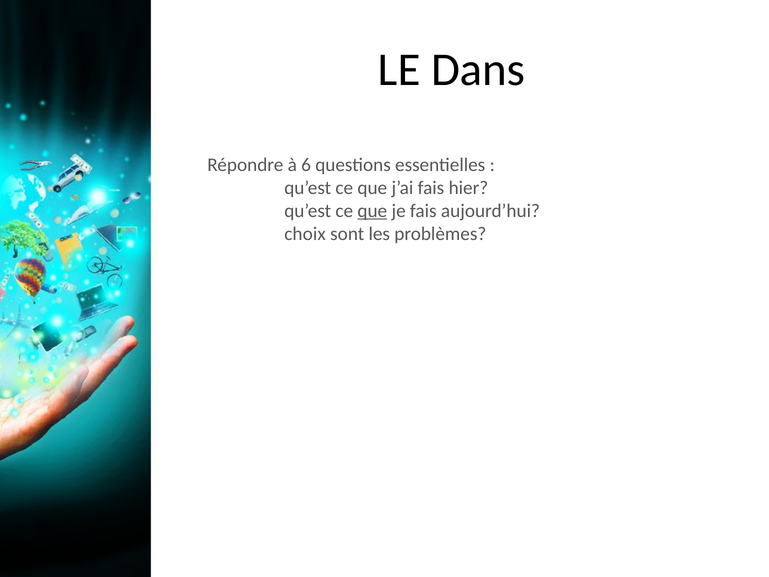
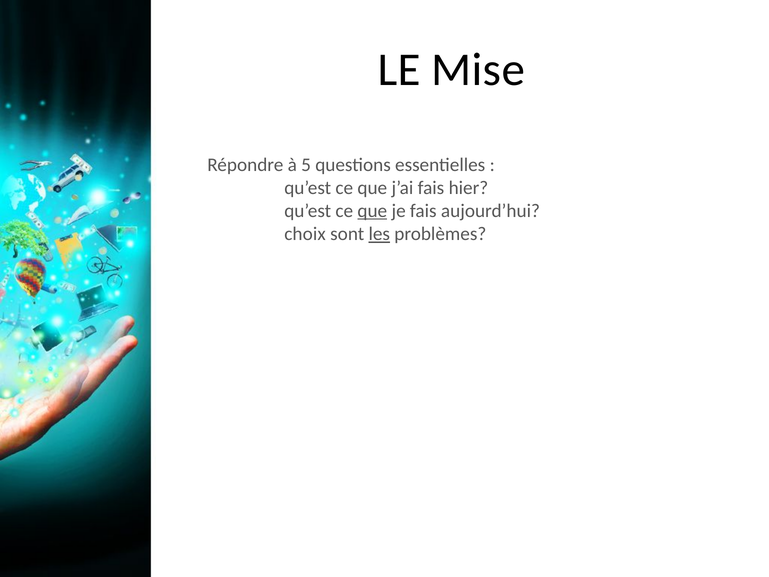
Dans: Dans -> Mise
6: 6 -> 5
les underline: none -> present
